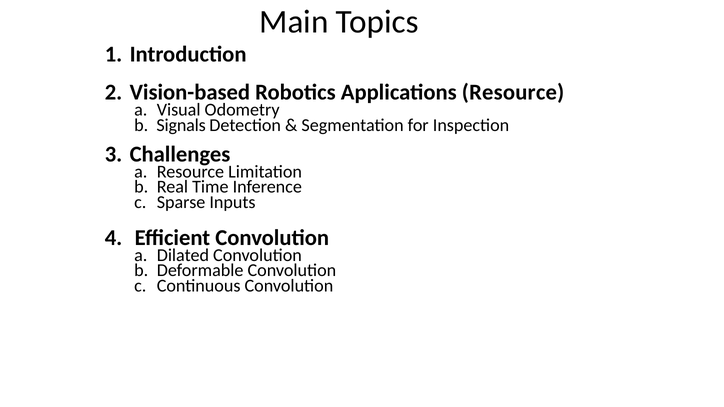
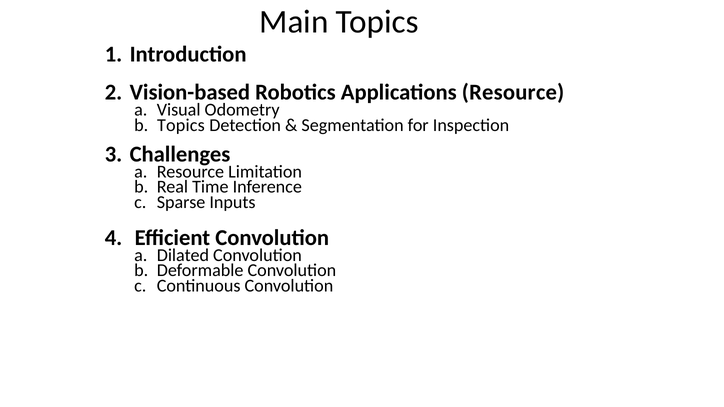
Signals at (181, 125): Signals -> Topics
